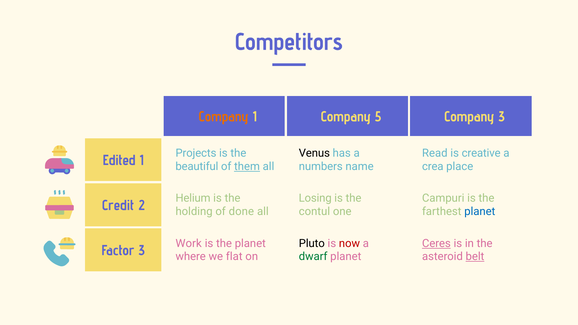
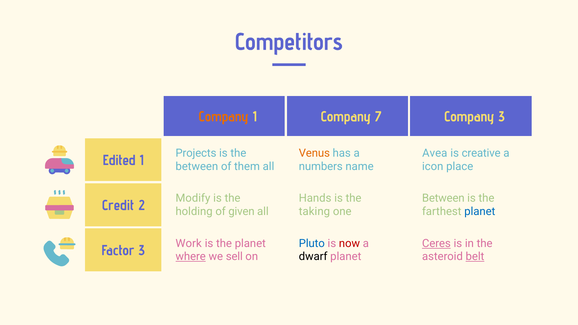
5: 5 -> 7
Venus colour: black -> orange
Read: Read -> Avea
beautiful at (197, 167): beautiful -> between
them underline: present -> none
crea: crea -> icon
Losing: Losing -> Hands
Campuri at (443, 198): Campuri -> Between
Helium: Helium -> Modify
done: done -> given
contul: contul -> taking
Pluto colour: black -> blue
where underline: none -> present
flat: flat -> sell
dwarf colour: green -> black
